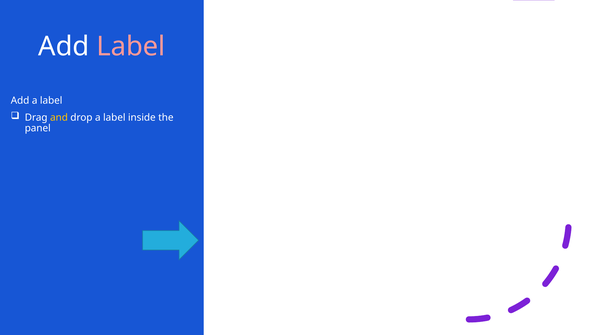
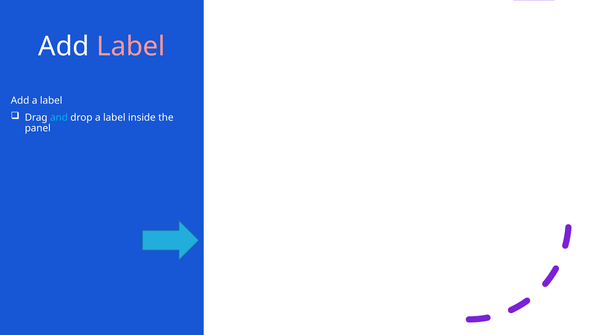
and colour: yellow -> light blue
